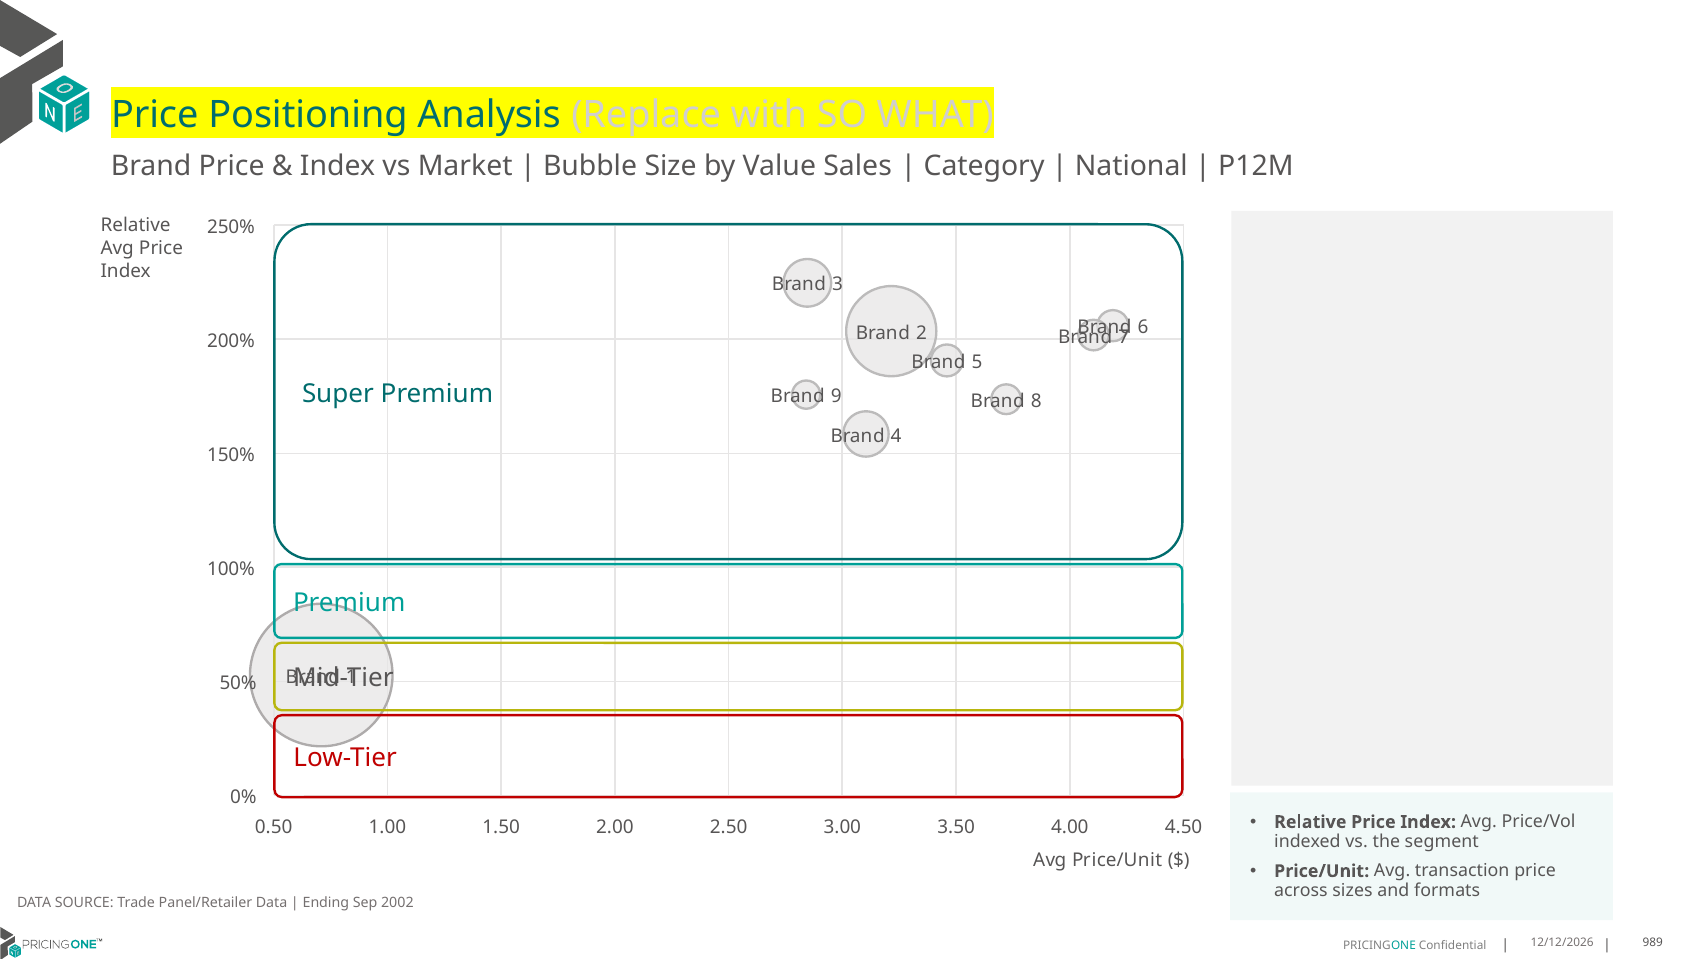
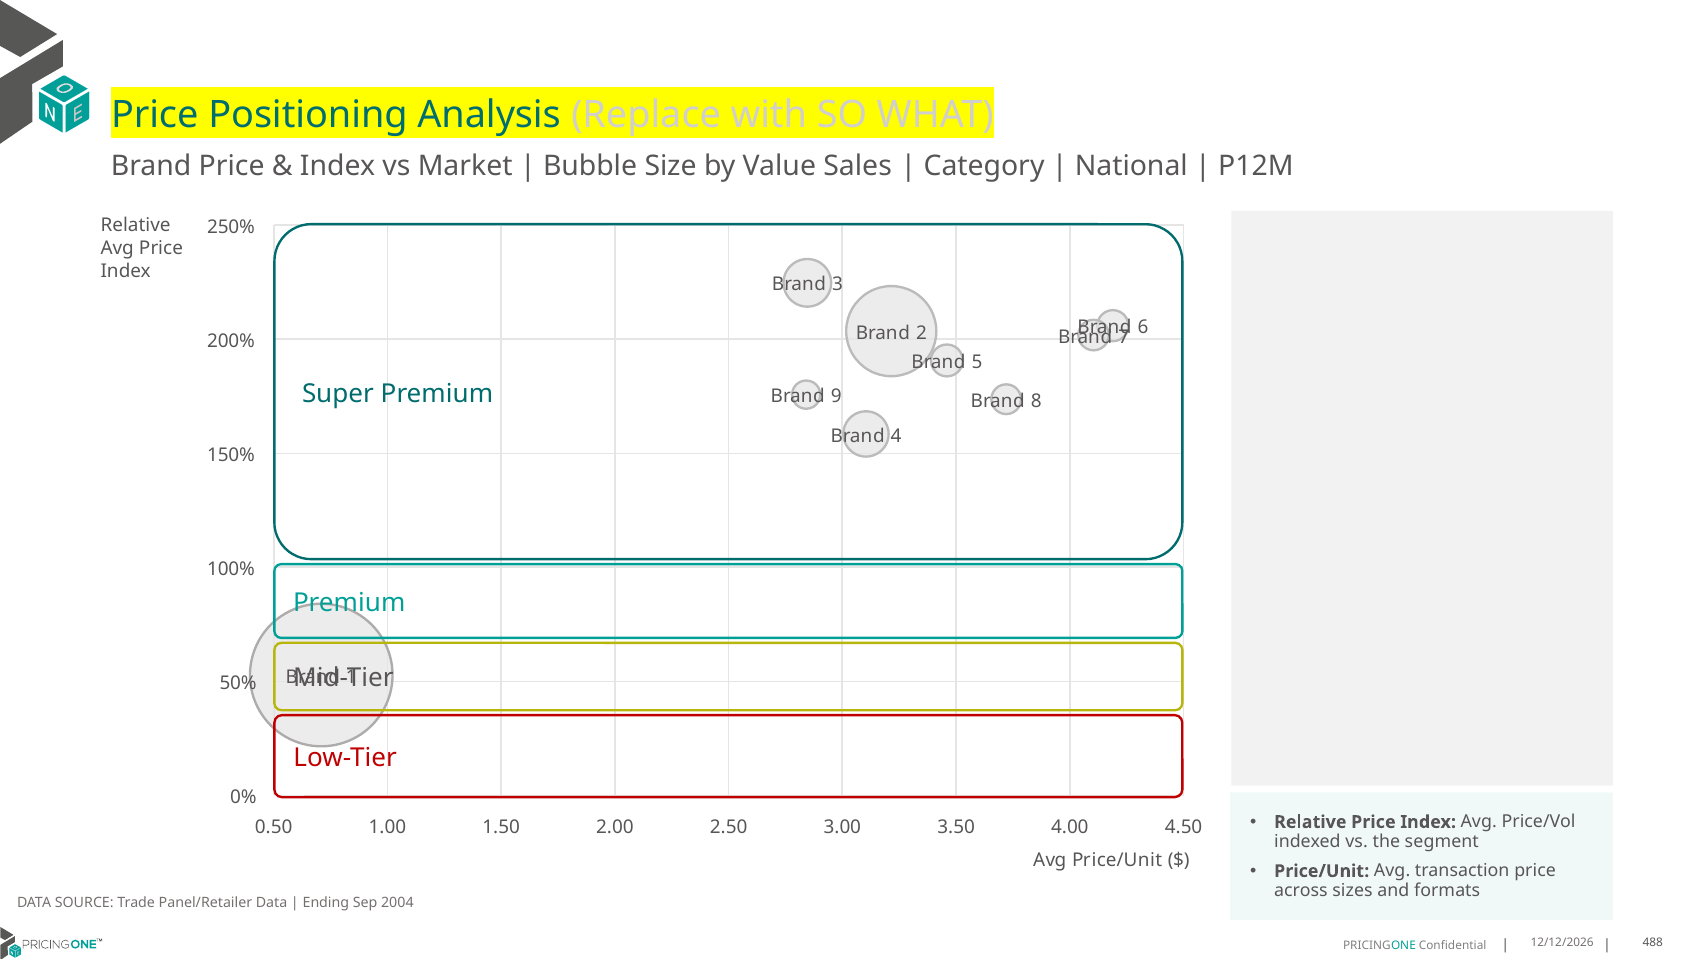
2002: 2002 -> 2004
989: 989 -> 488
